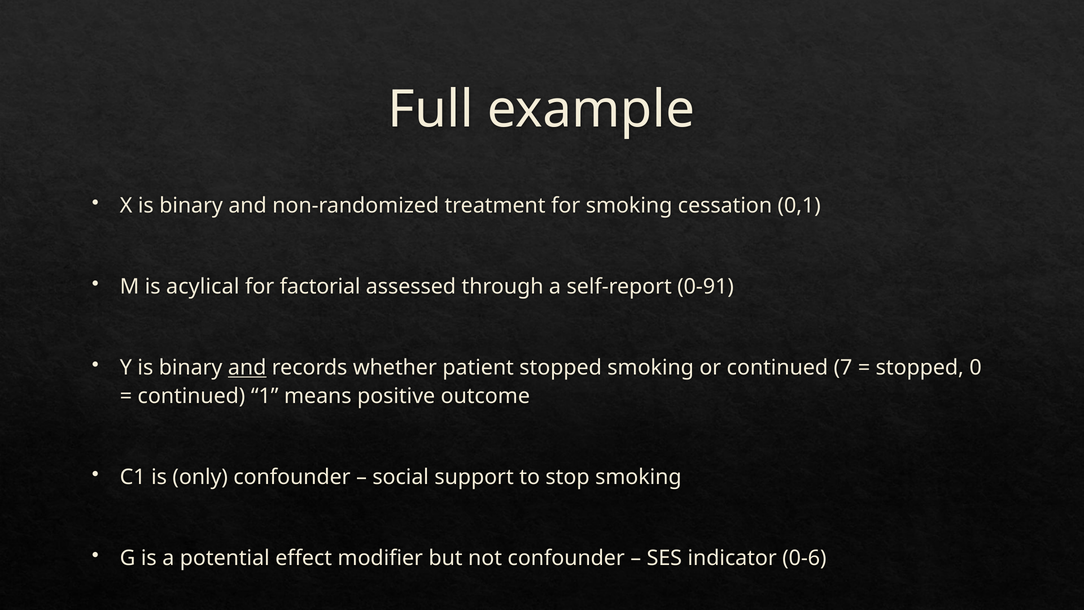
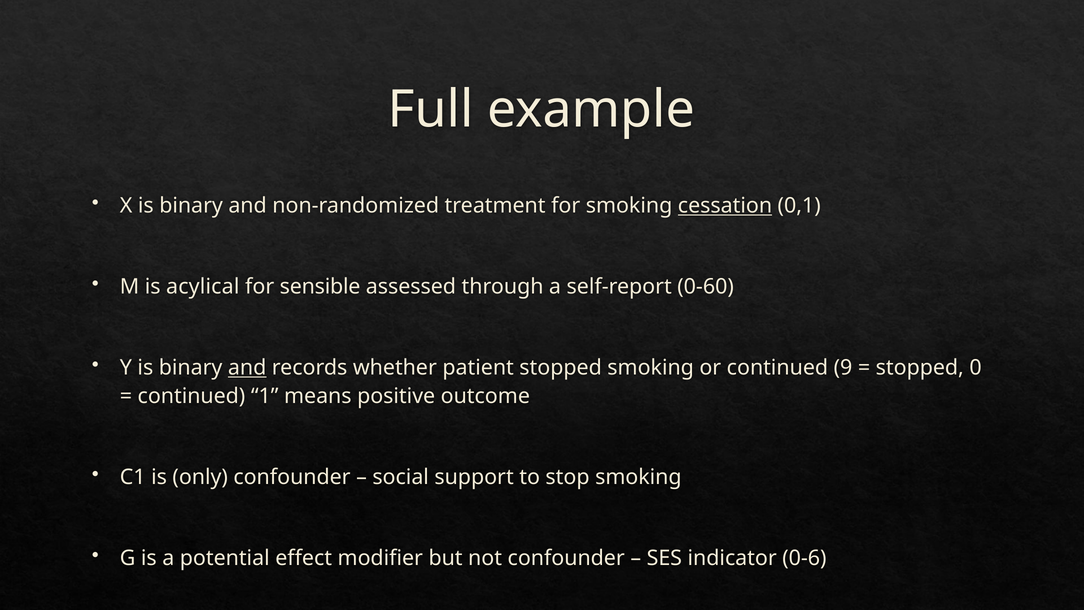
cessation underline: none -> present
factorial: factorial -> sensible
0-91: 0-91 -> 0-60
7: 7 -> 9
